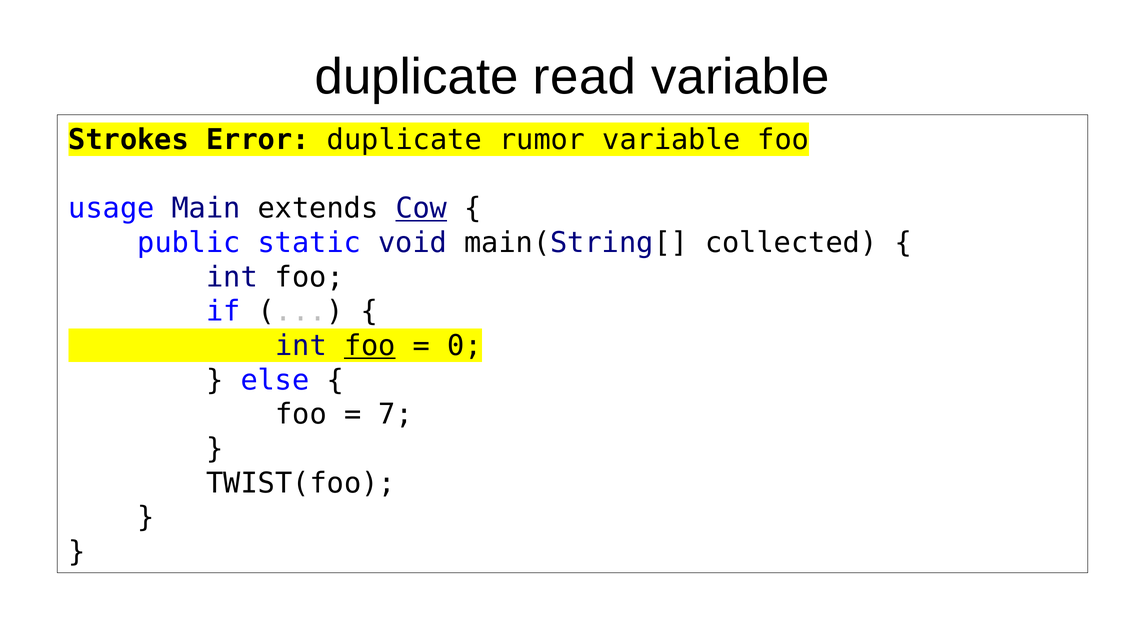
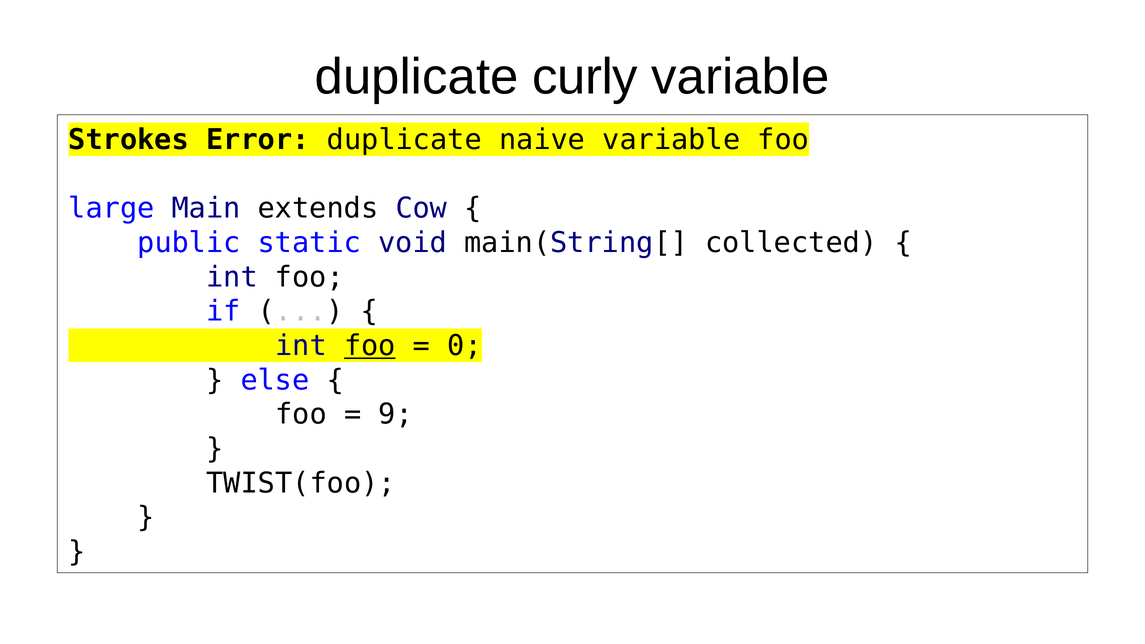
read: read -> curly
rumor: rumor -> naive
usage: usage -> large
Cow underline: present -> none
7: 7 -> 9
